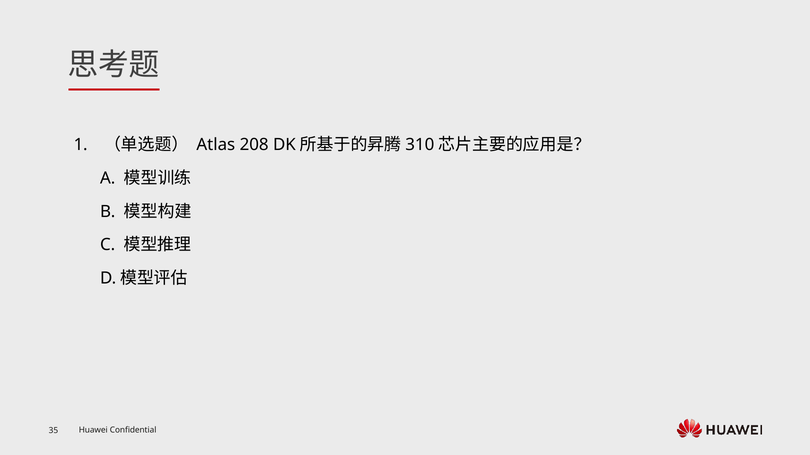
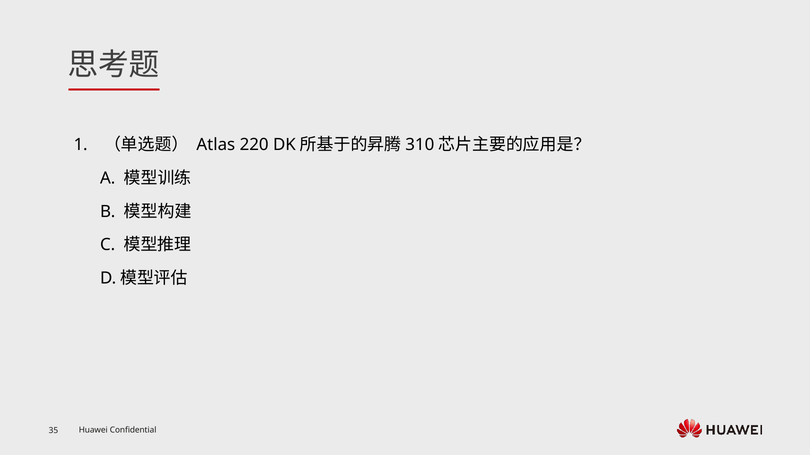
208: 208 -> 220
